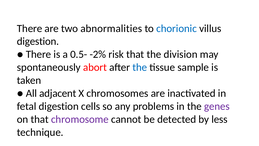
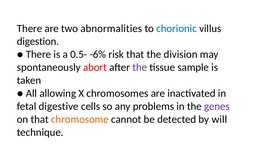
-2%: -2% -> -6%
the at (140, 67) colour: blue -> purple
adjacent: adjacent -> allowing
fetal digestion: digestion -> digestive
chromosome colour: purple -> orange
less: less -> will
